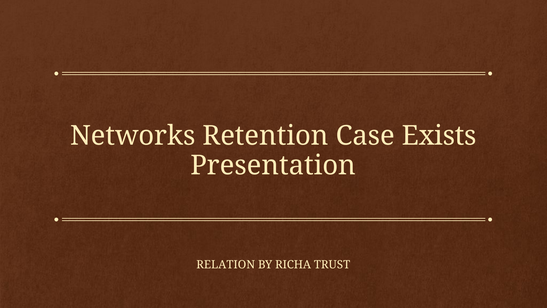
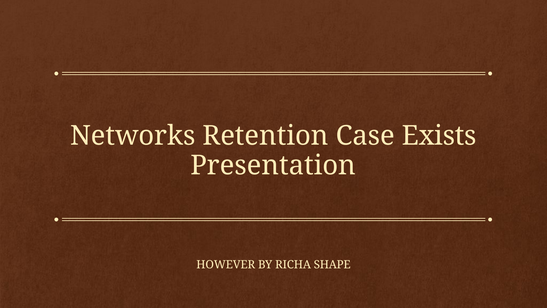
RELATION: RELATION -> HOWEVER
TRUST: TRUST -> SHAPE
